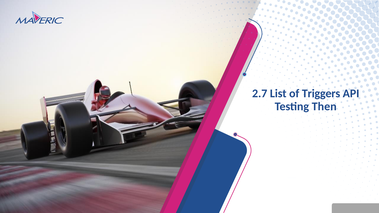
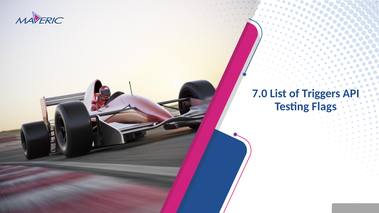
2.7: 2.7 -> 7.0
Then: Then -> Flags
